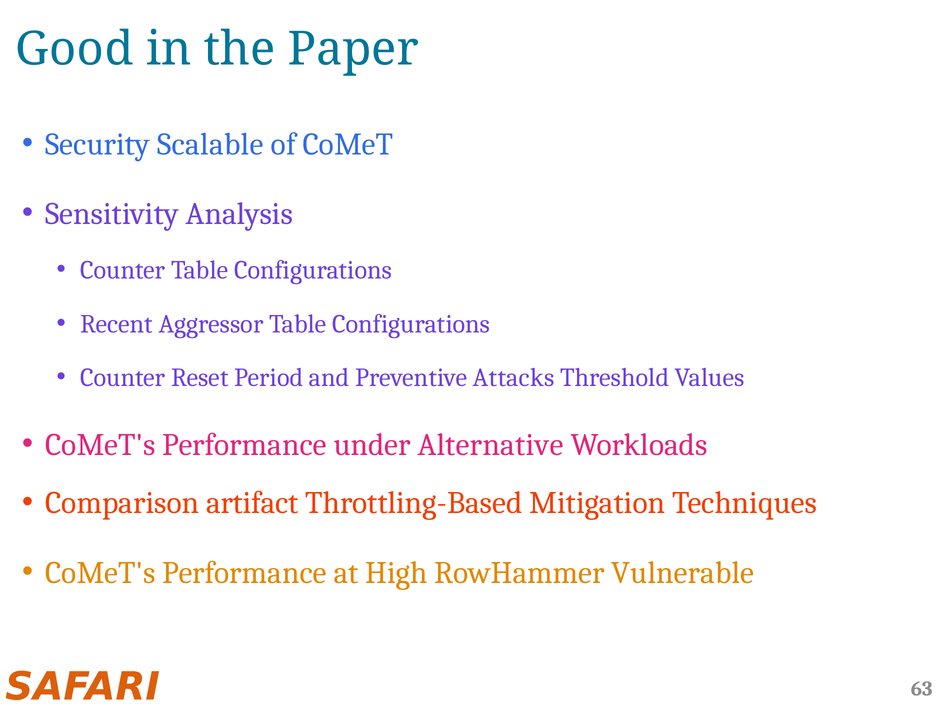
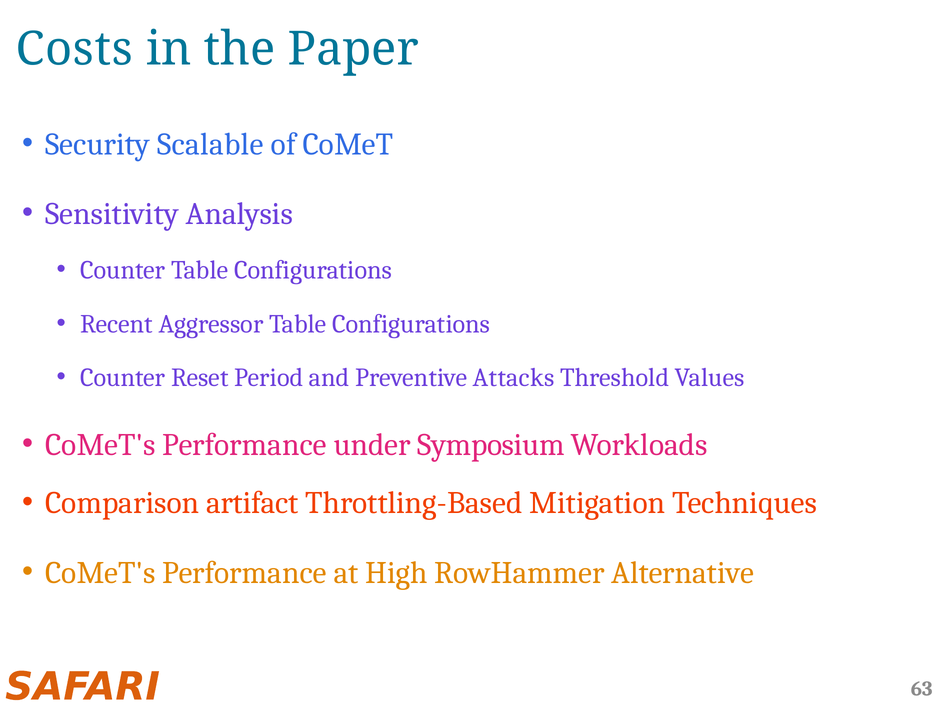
Good: Good -> Costs
Alternative: Alternative -> Symposium
Vulnerable: Vulnerable -> Alternative
